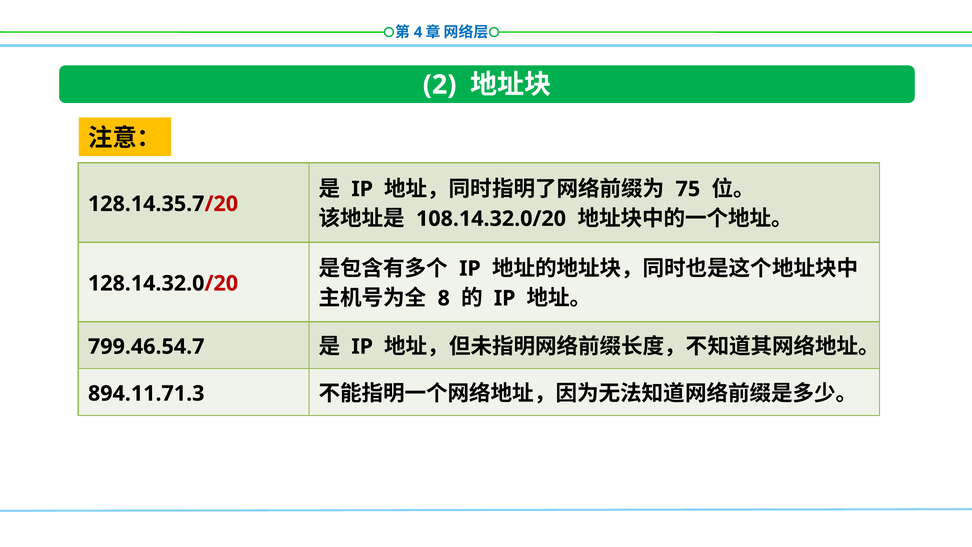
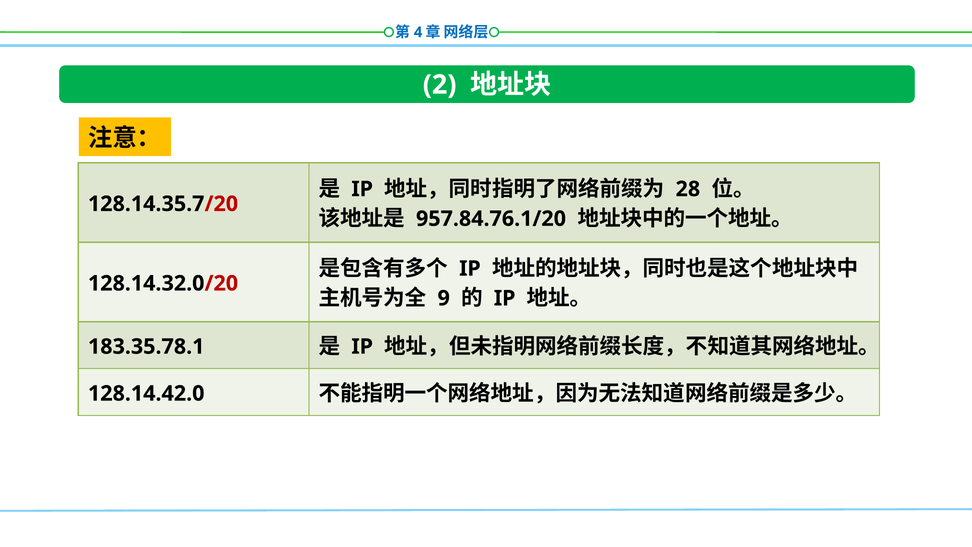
75: 75 -> 28
108.14.32.0/20: 108.14.32.0/20 -> 957.84.76.1/20
8: 8 -> 9
799.46.54.7: 799.46.54.7 -> 183.35.78.1
894.11.71.3: 894.11.71.3 -> 128.14.42.0
